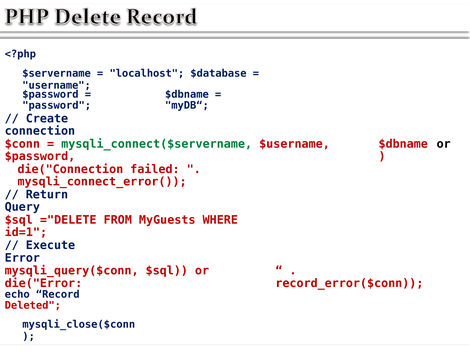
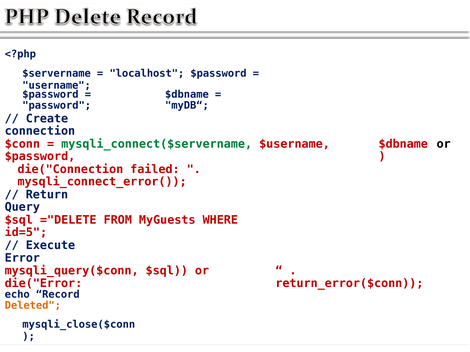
localhost $database: $database -> $password
id=1: id=1 -> id=5
record_error($conn: record_error($conn -> return_error($conn
Deleted colour: red -> orange
